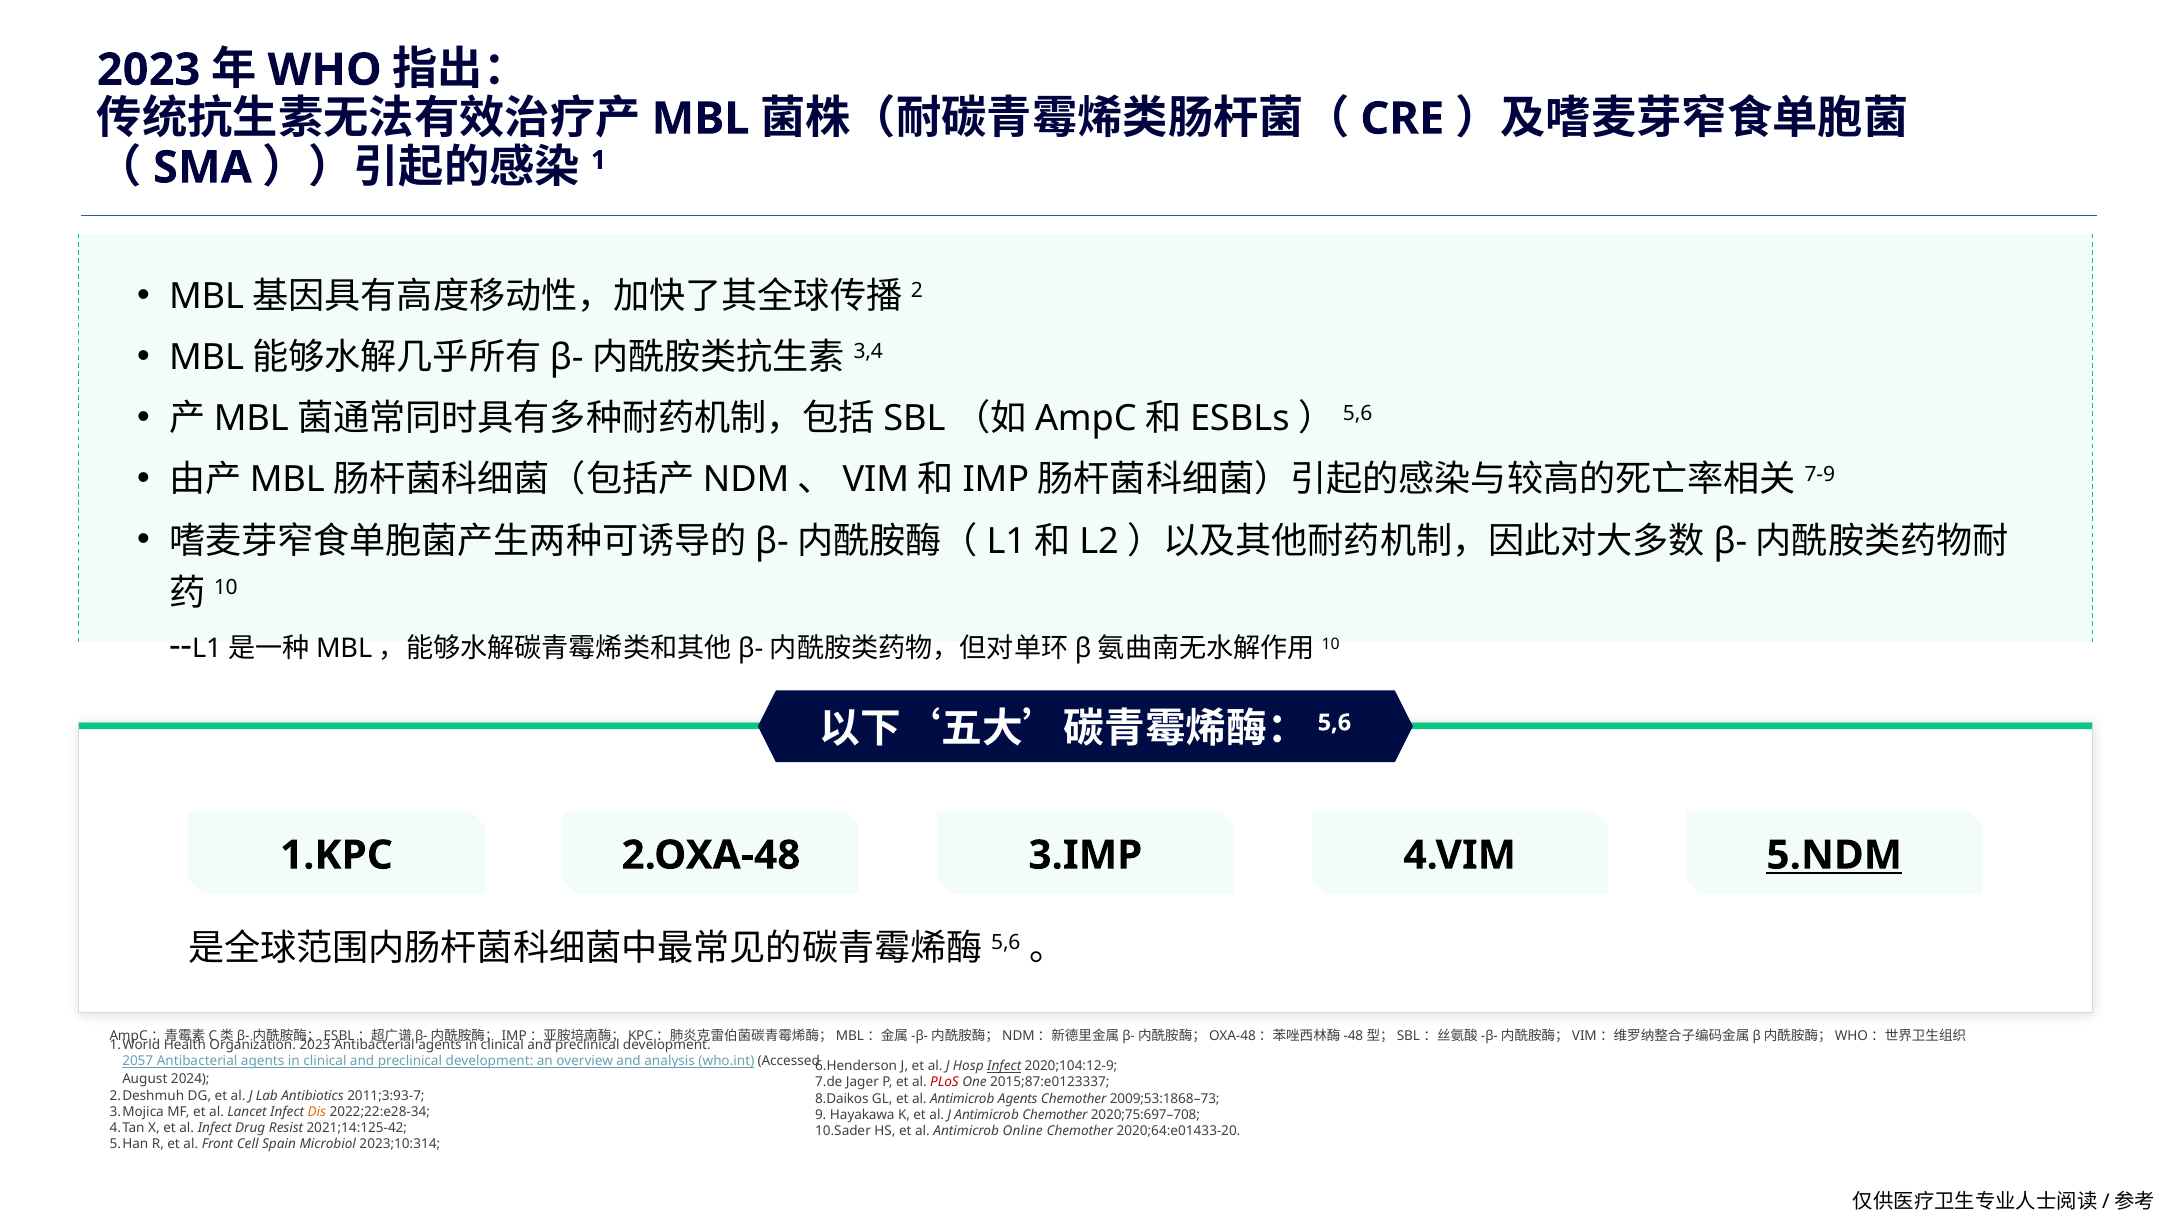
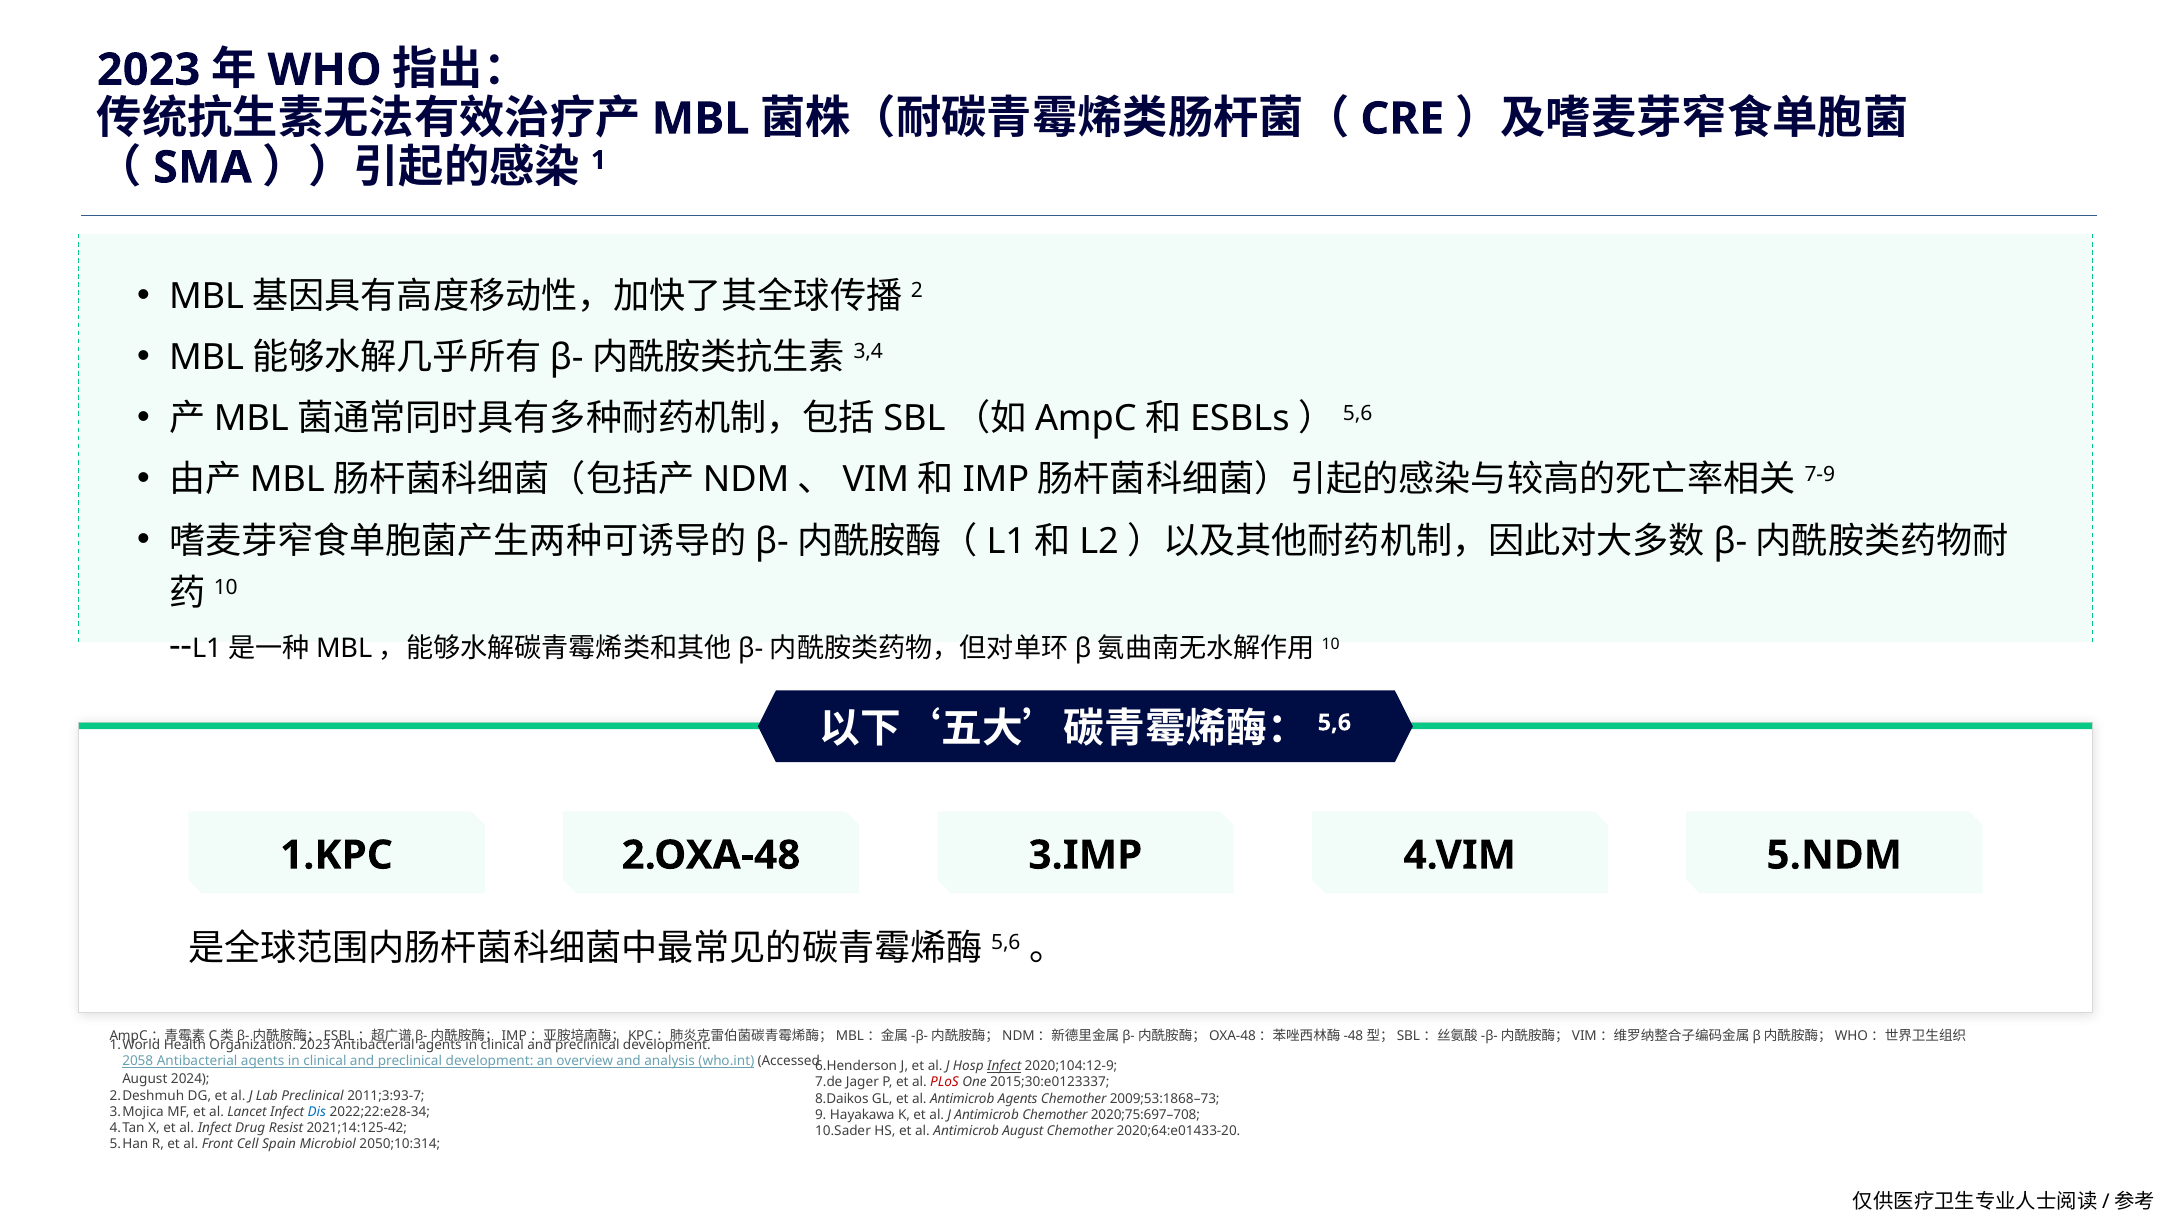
5.NDM underline: present -> none
2057: 2057 -> 2058
2015;87:e0123337: 2015;87:e0123337 -> 2015;30:e0123337
Lab Antibiotics: Antibiotics -> Preclinical
Dis colour: orange -> blue
Antimicrob Online: Online -> August
2023;10:314: 2023;10:314 -> 2050;10:314
